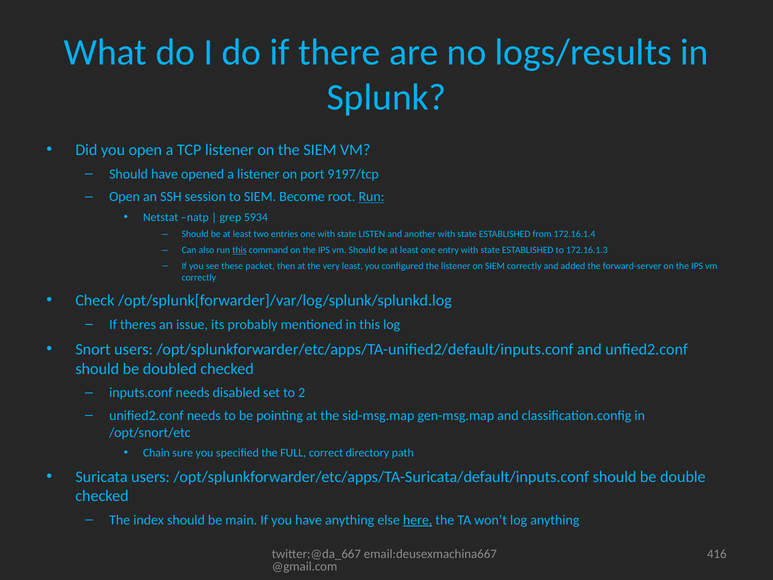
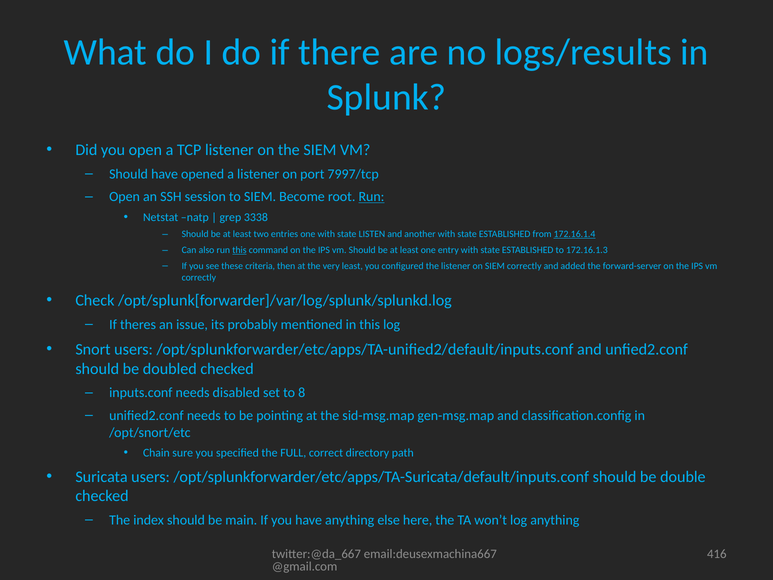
9197/tcp: 9197/tcp -> 7997/tcp
5934: 5934 -> 3338
172.16.1.4 underline: none -> present
packet: packet -> criteria
2: 2 -> 8
here underline: present -> none
